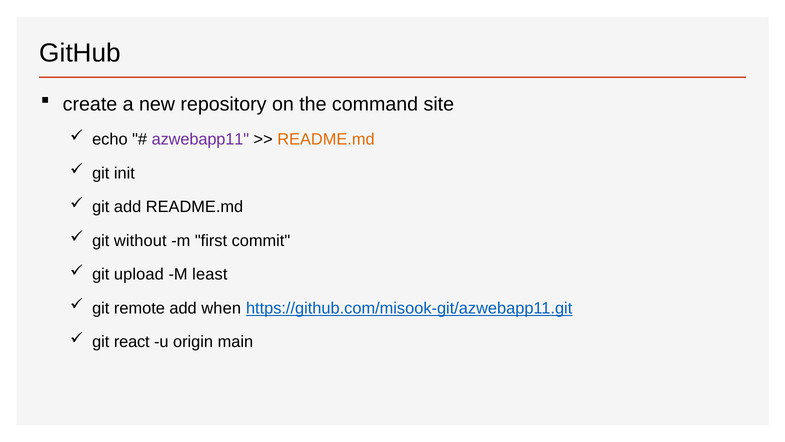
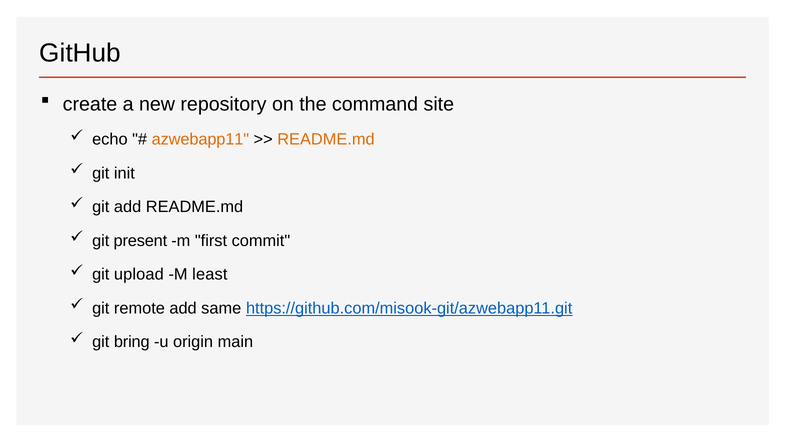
azwebapp11 colour: purple -> orange
without: without -> present
when: when -> same
react: react -> bring
